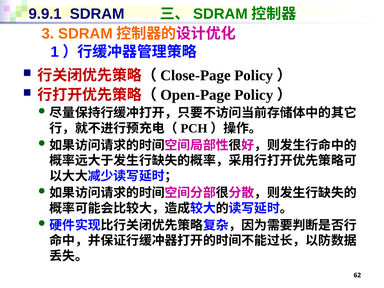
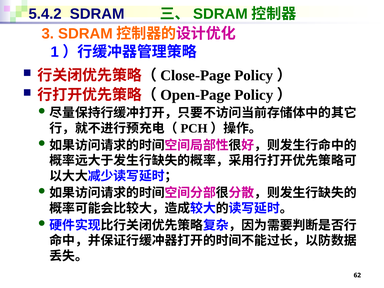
9.9.1: 9.9.1 -> 5.4.2
